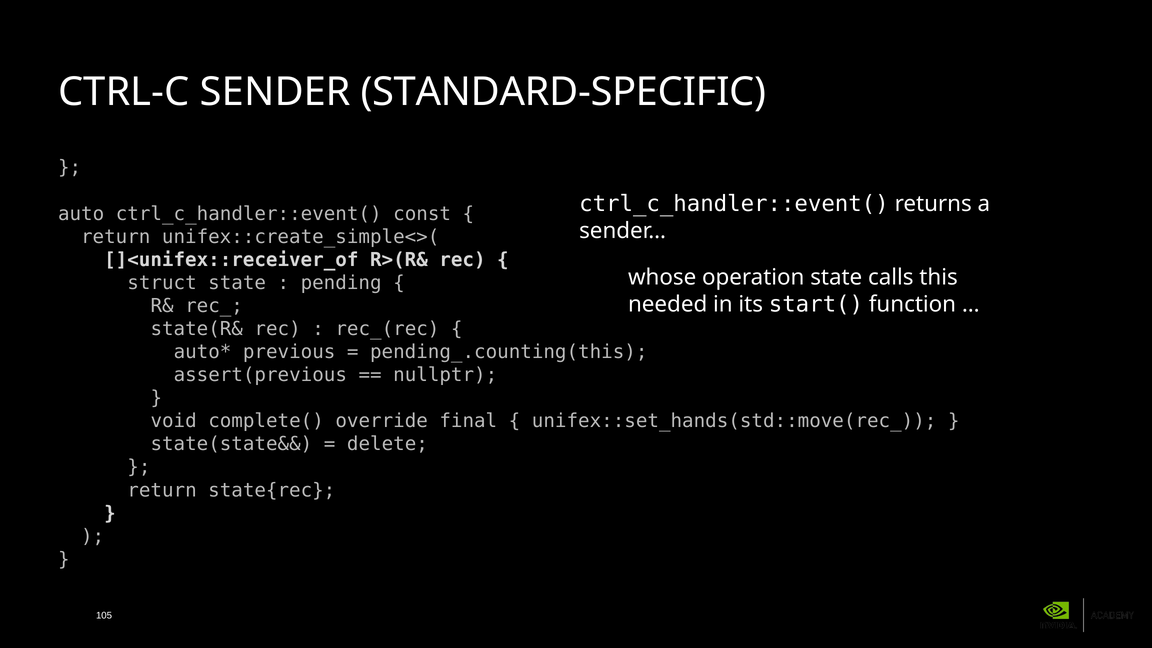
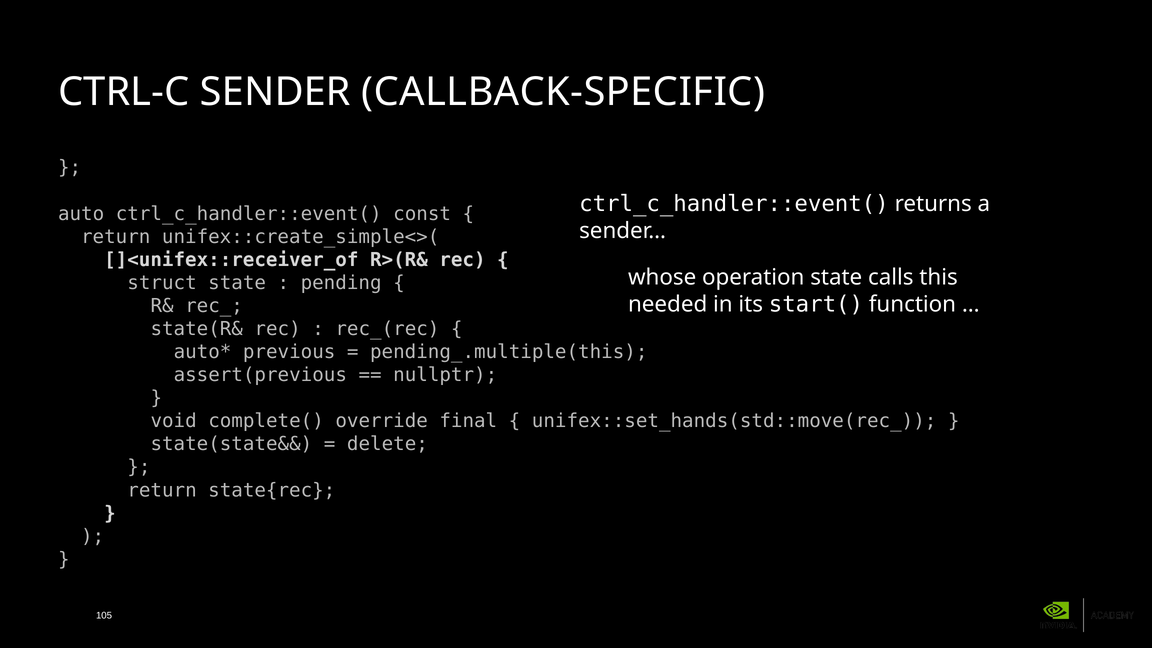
STANDARD-SPECIFIC: STANDARD-SPECIFIC -> CALLBACK-SPECIFIC
pending_.counting(this: pending_.counting(this -> pending_.multiple(this
